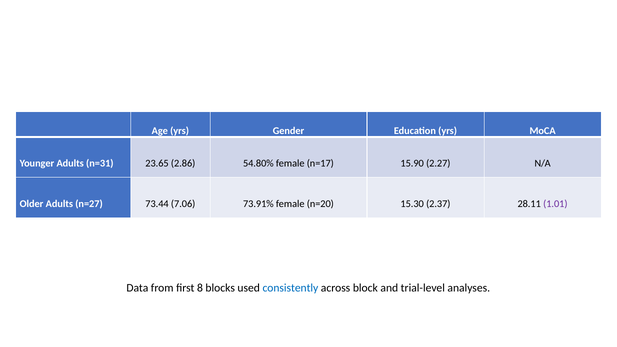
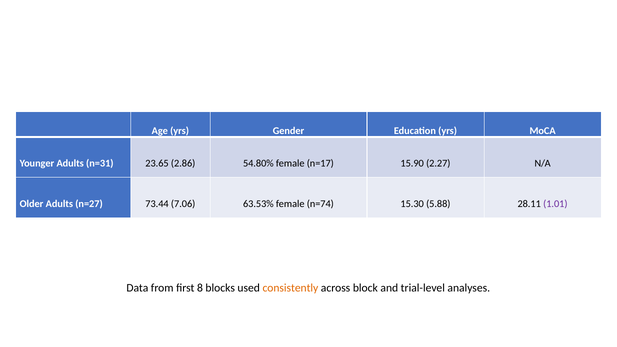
73.91%: 73.91% -> 63.53%
n=20: n=20 -> n=74
2.37: 2.37 -> 5.88
consistently colour: blue -> orange
